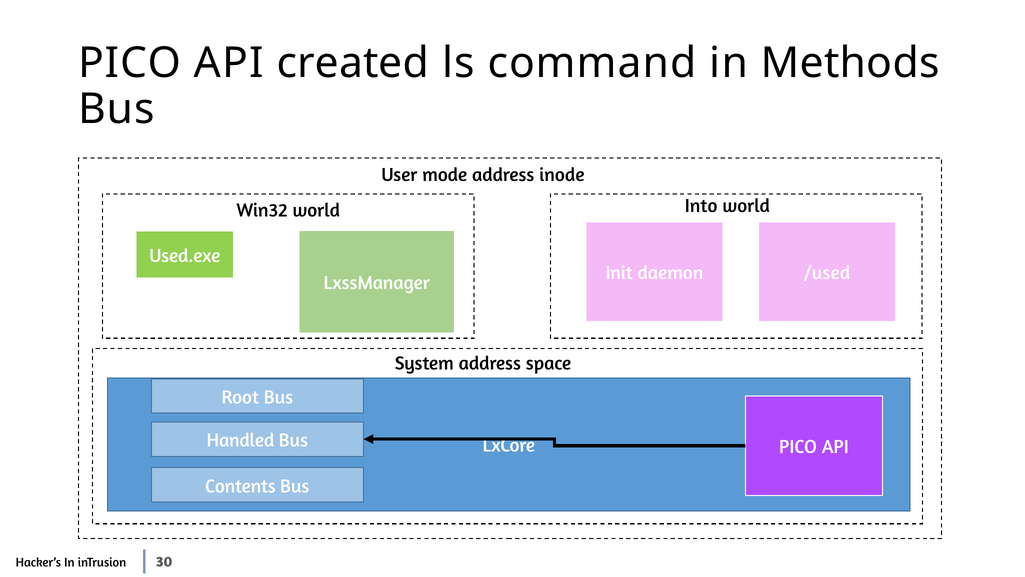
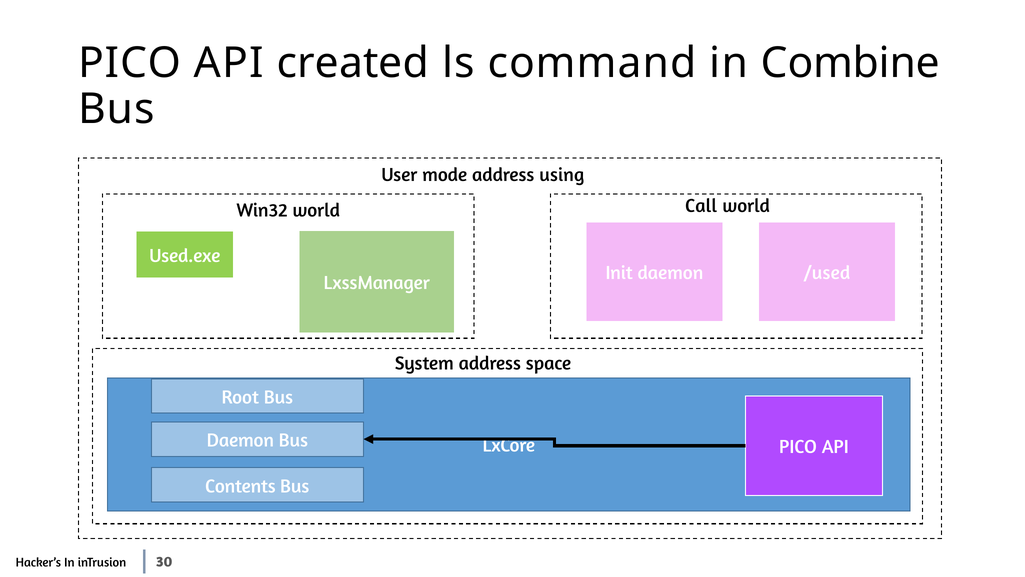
Methods: Methods -> Combine
inode: inode -> using
Into: Into -> Call
Handled at (240, 440): Handled -> Daemon
